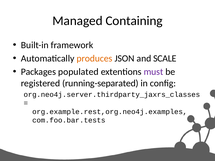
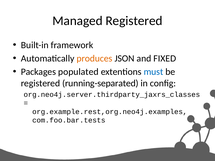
Managed Containing: Containing -> Registered
SCALE: SCALE -> FIXED
must colour: purple -> blue
